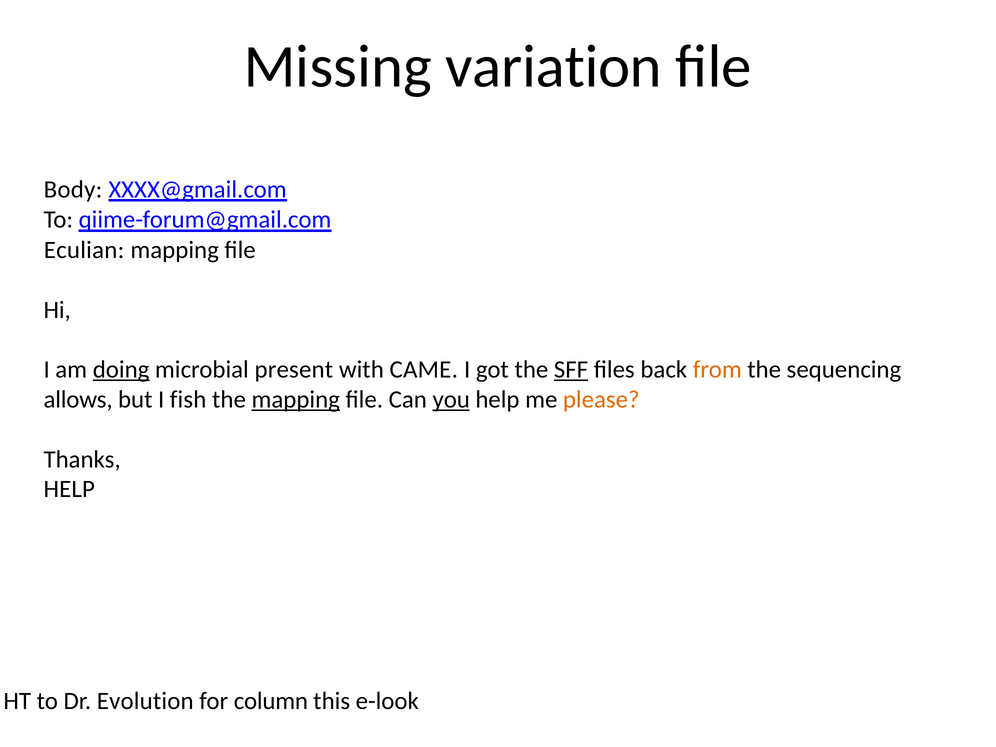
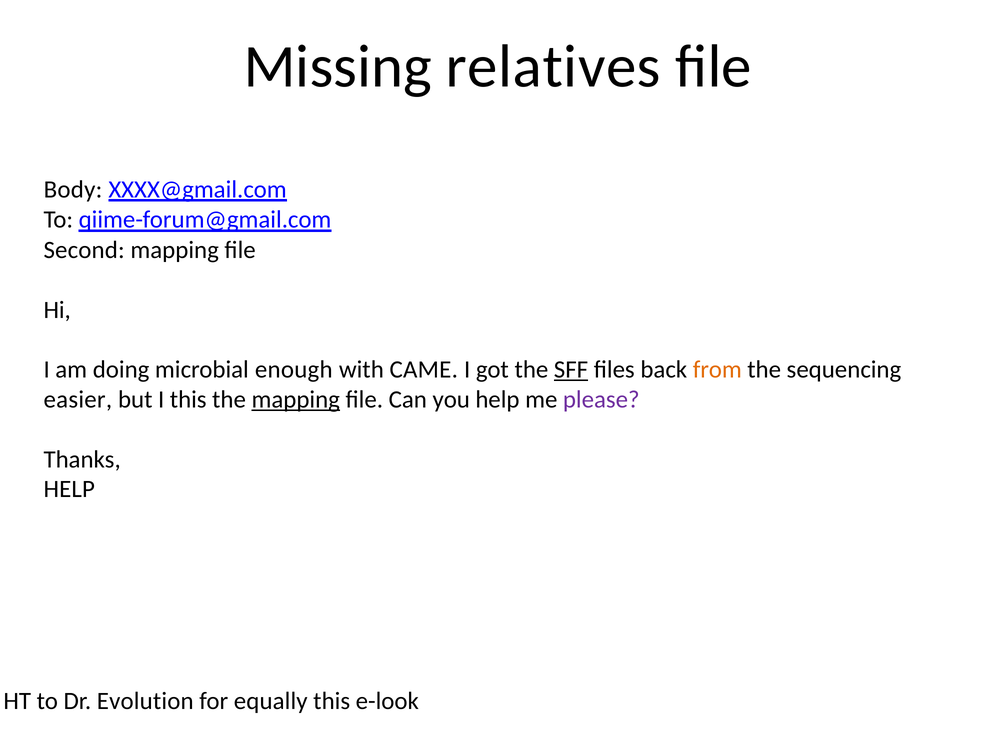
variation: variation -> relatives
Eculian: Eculian -> Second
doing underline: present -> none
present: present -> enough
allows: allows -> easier
I fish: fish -> this
you underline: present -> none
please colour: orange -> purple
column: column -> equally
